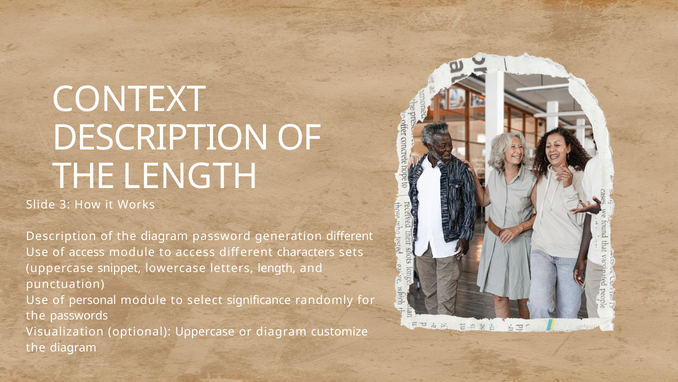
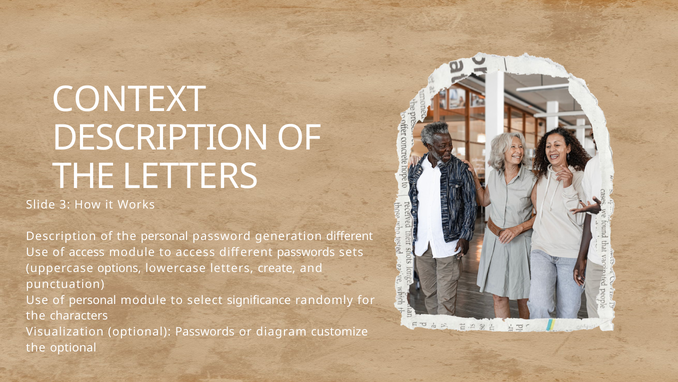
THE LENGTH: LENGTH -> LETTERS
of the diagram: diagram -> personal
different characters: characters -> passwords
snippet: snippet -> options
letters length: length -> create
passwords: passwords -> characters
optional Uppercase: Uppercase -> Passwords
diagram at (73, 347): diagram -> optional
